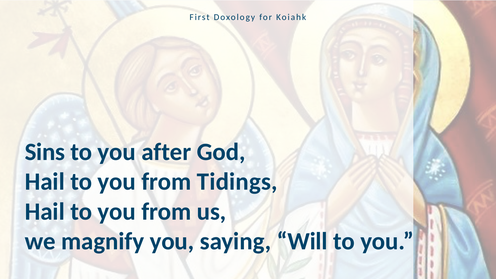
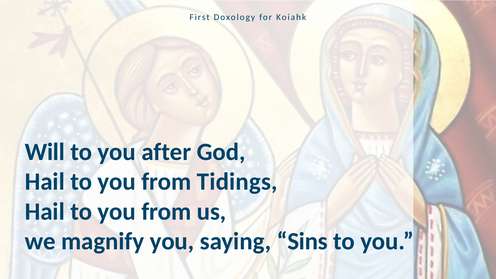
Sins: Sins -> Will
Will: Will -> Sins
